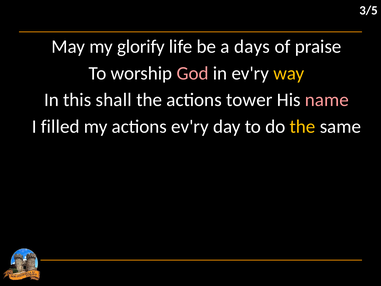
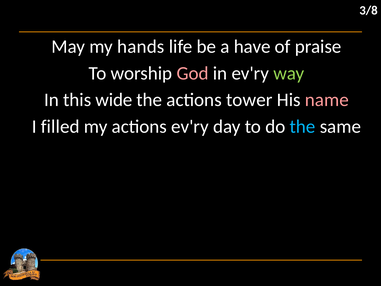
3/5: 3/5 -> 3/8
glorify: glorify -> hands
days: days -> have
way colour: yellow -> light green
shall: shall -> wide
the at (303, 127) colour: yellow -> light blue
